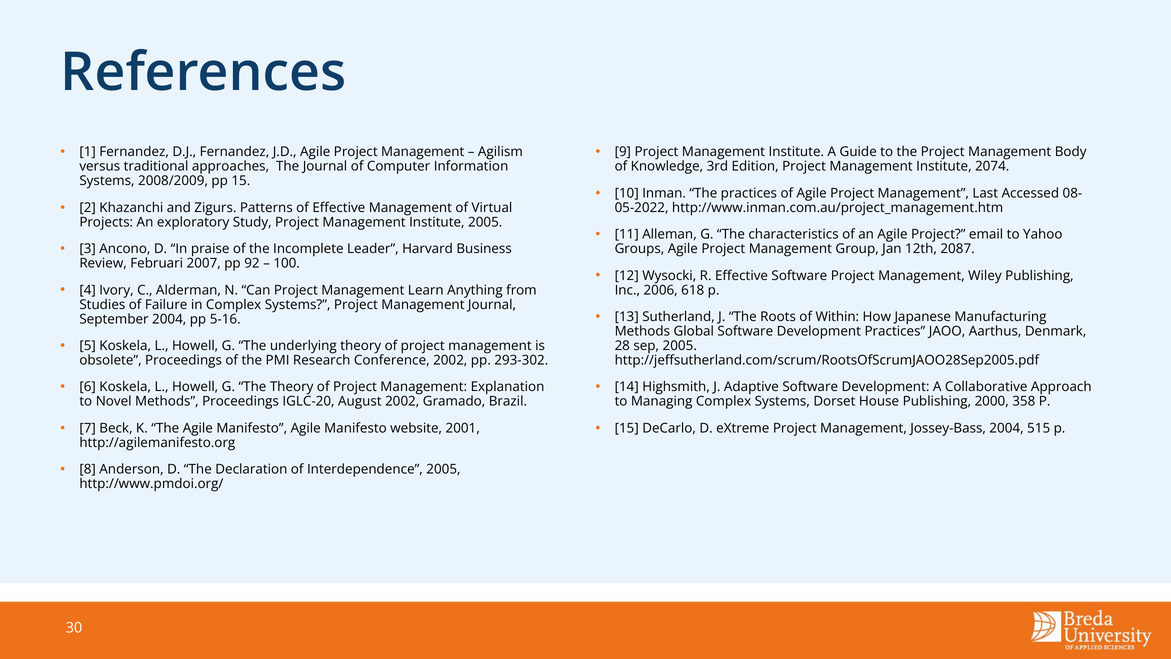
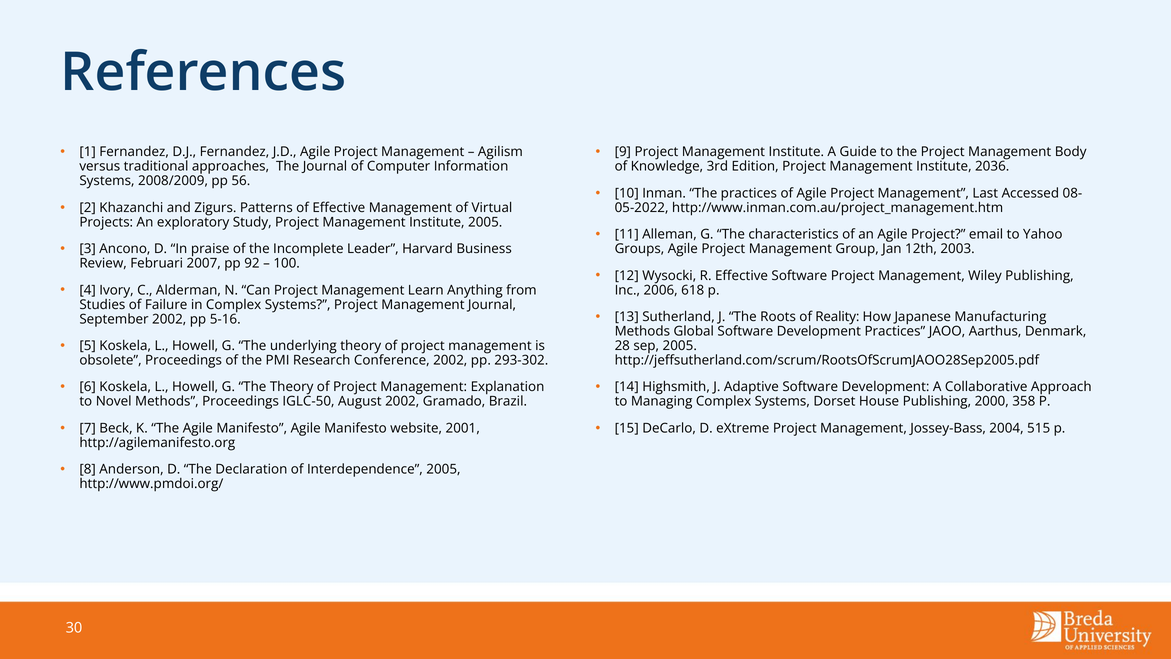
2074: 2074 -> 2036
pp 15: 15 -> 56
2087: 2087 -> 2003
Within: Within -> Reality
September 2004: 2004 -> 2002
IGLC-20: IGLC-20 -> IGLC-50
